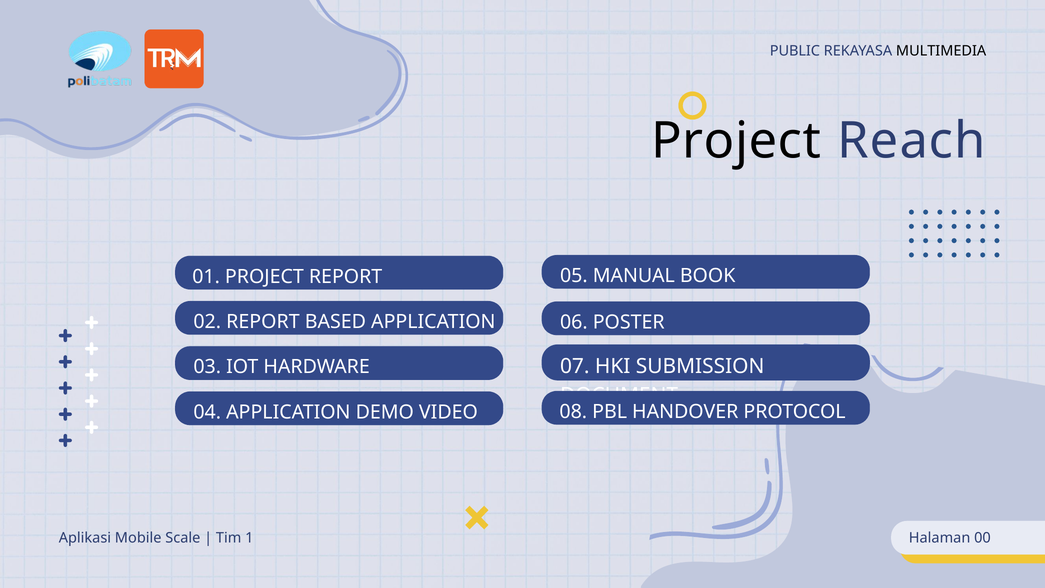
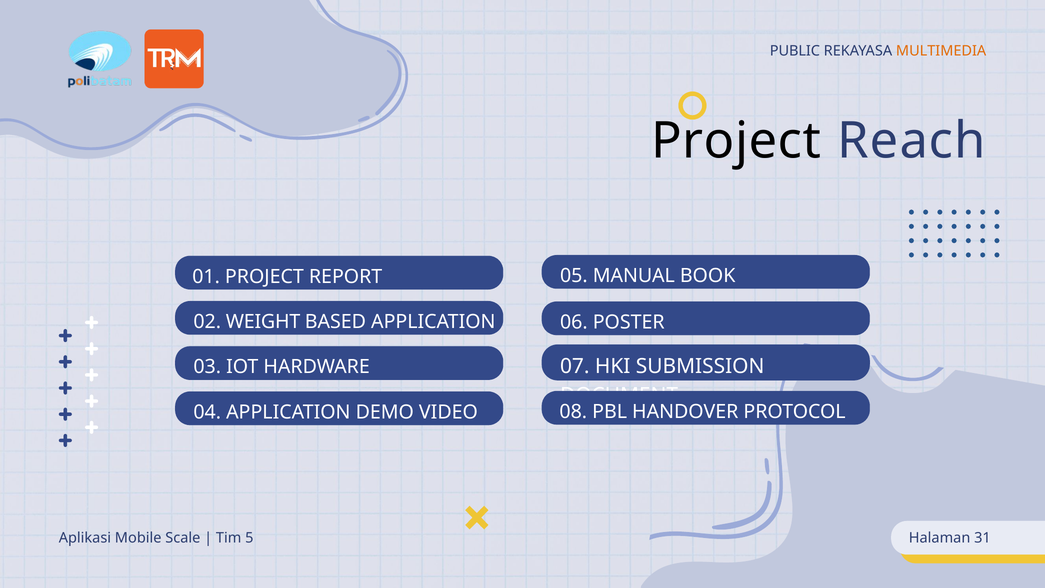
MULTIMEDIA colour: black -> orange
02 REPORT: REPORT -> WEIGHT
1: 1 -> 5
00: 00 -> 31
